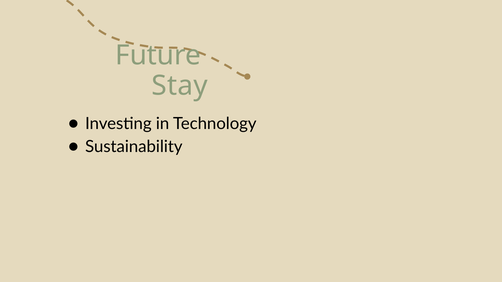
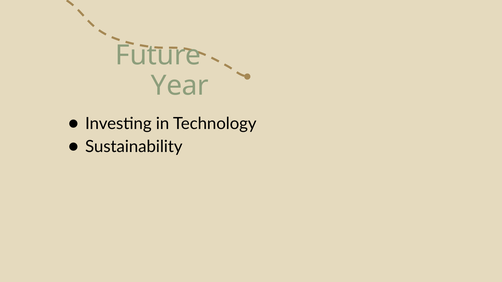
Stay: Stay -> Year
